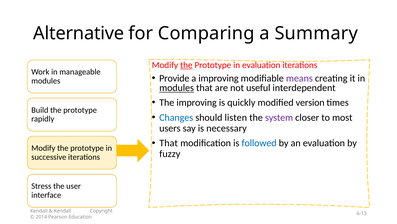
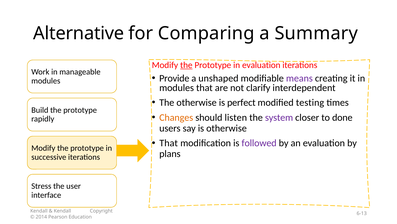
a improving: improving -> unshaped
modules at (177, 88) underline: present -> none
useful: useful -> clarify
The improving: improving -> otherwise
quickly: quickly -> perfect
version: version -> testing
Changes colour: blue -> orange
most: most -> done
is necessary: necessary -> otherwise
followed colour: blue -> purple
fuzzy: fuzzy -> plans
